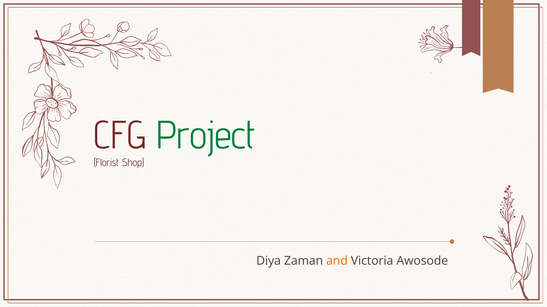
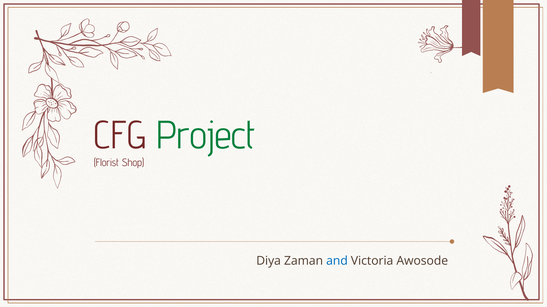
and colour: orange -> blue
